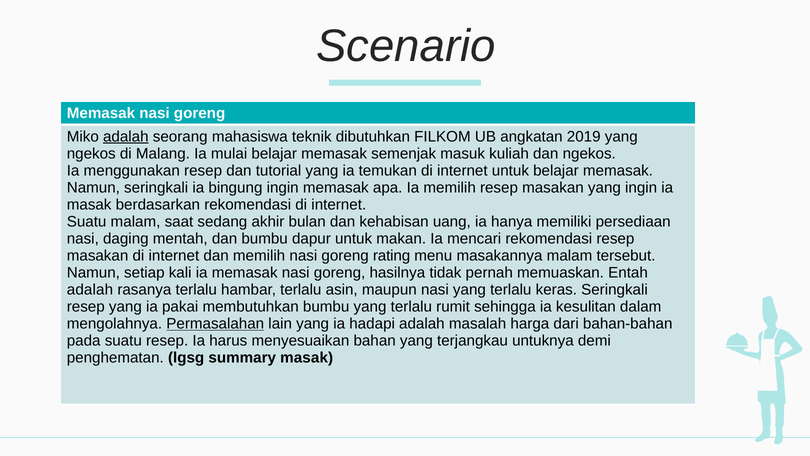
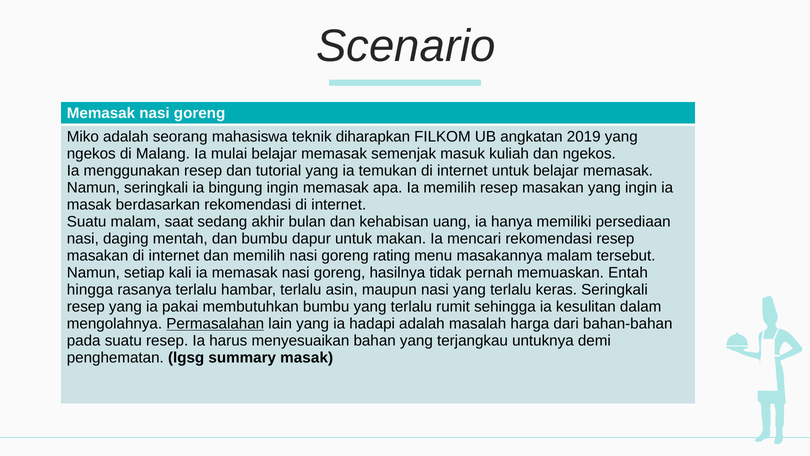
adalah at (126, 136) underline: present -> none
dibutuhkan: dibutuhkan -> diharapkan
adalah at (90, 289): adalah -> hingga
